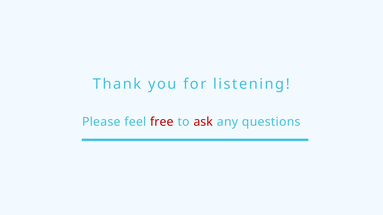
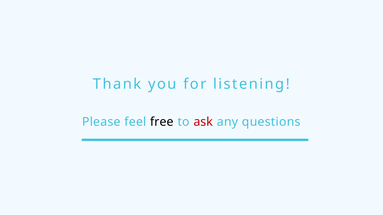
free colour: red -> black
